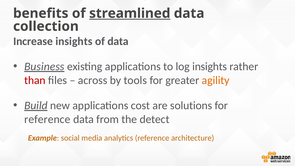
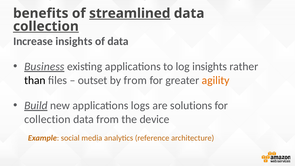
collection at (46, 26) underline: none -> present
than colour: red -> black
across: across -> outset
by tools: tools -> from
cost: cost -> logs
reference at (47, 119): reference -> collection
detect: detect -> device
